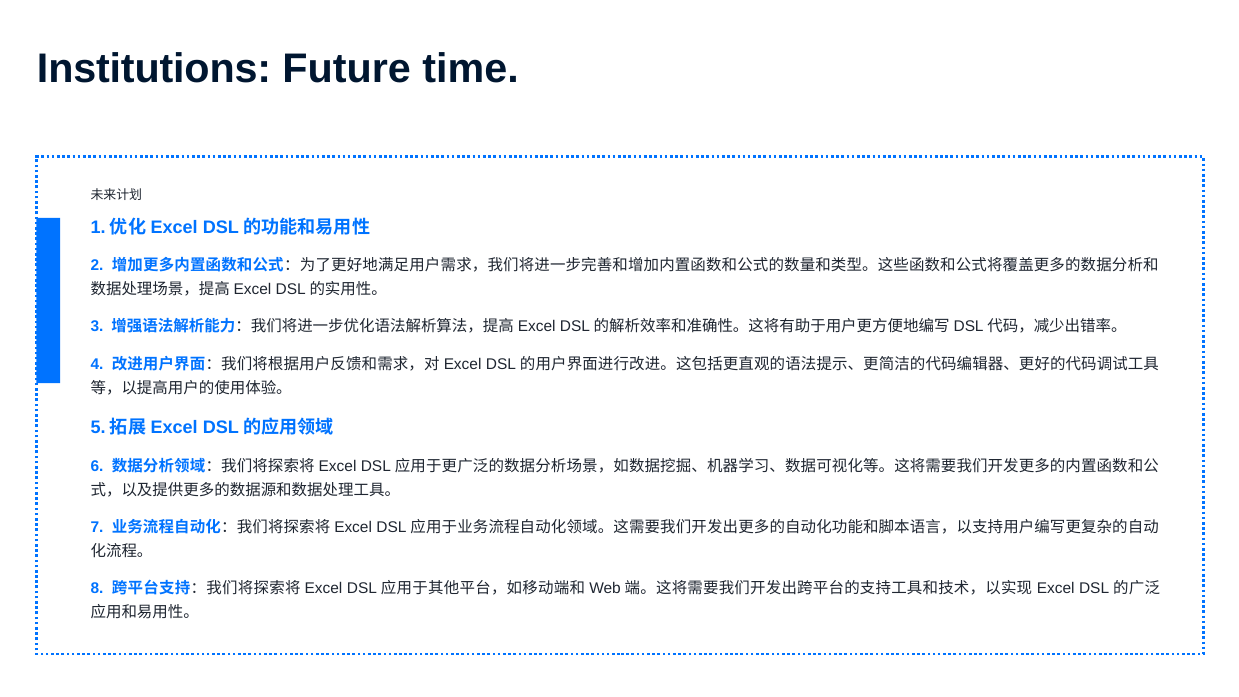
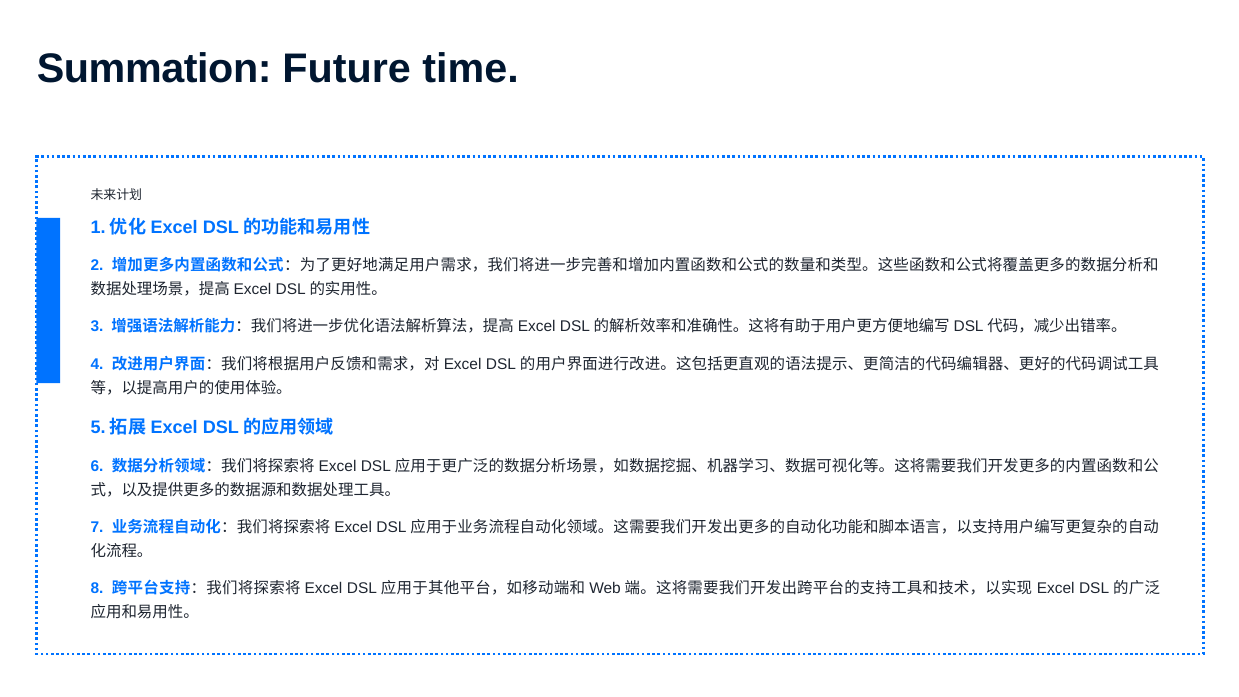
Institutions: Institutions -> Summation
